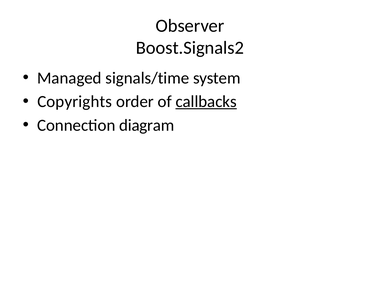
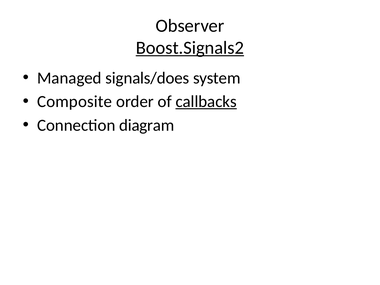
Boost.Signals2 underline: none -> present
signals/time: signals/time -> signals/does
Copyrights: Copyrights -> Composite
